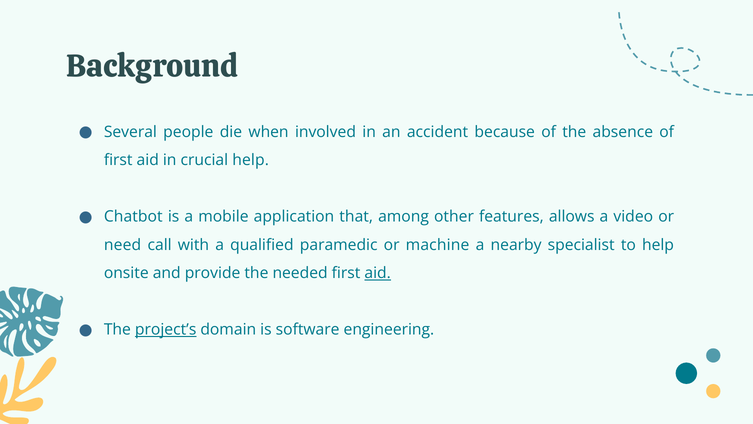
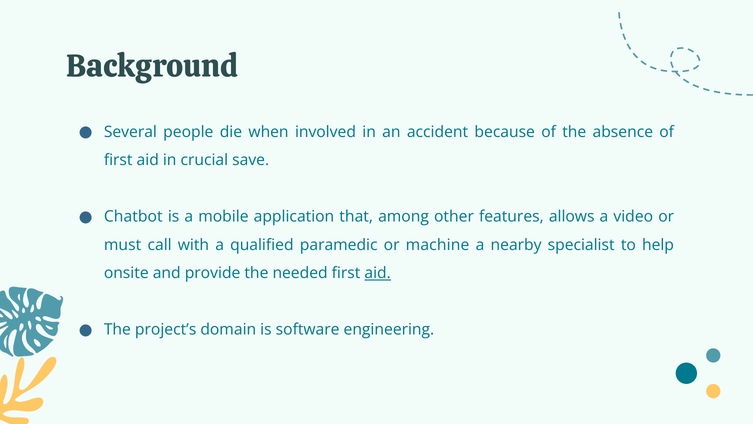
crucial help: help -> save
need: need -> must
project’s underline: present -> none
